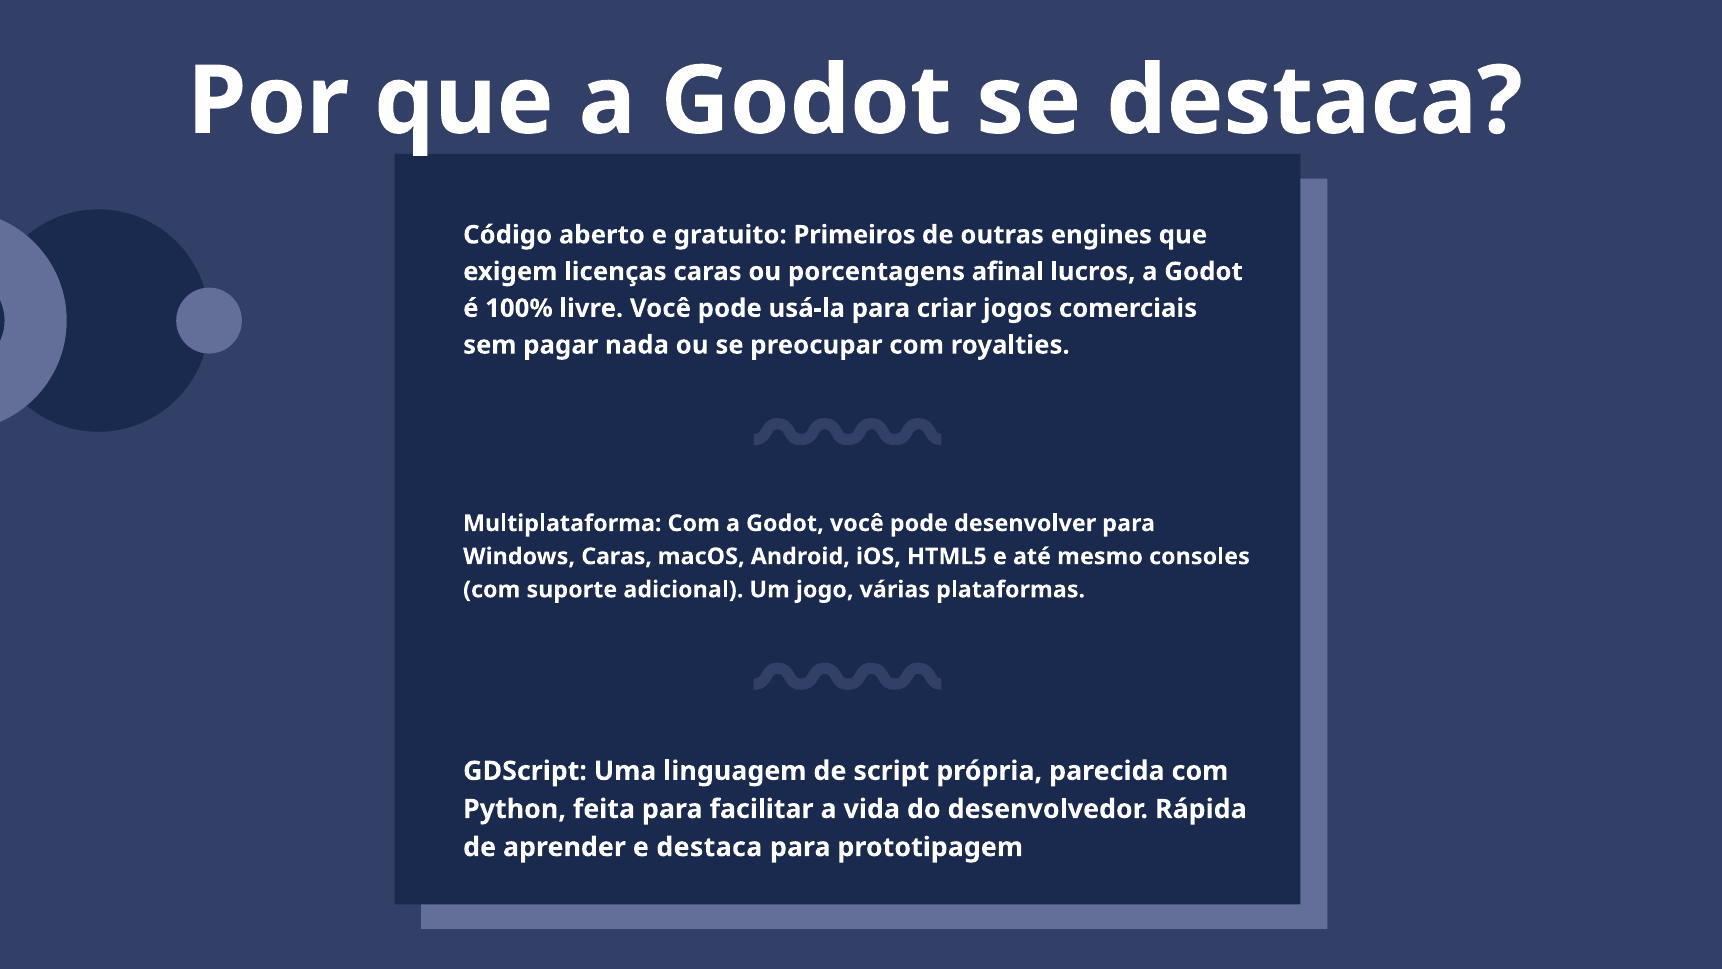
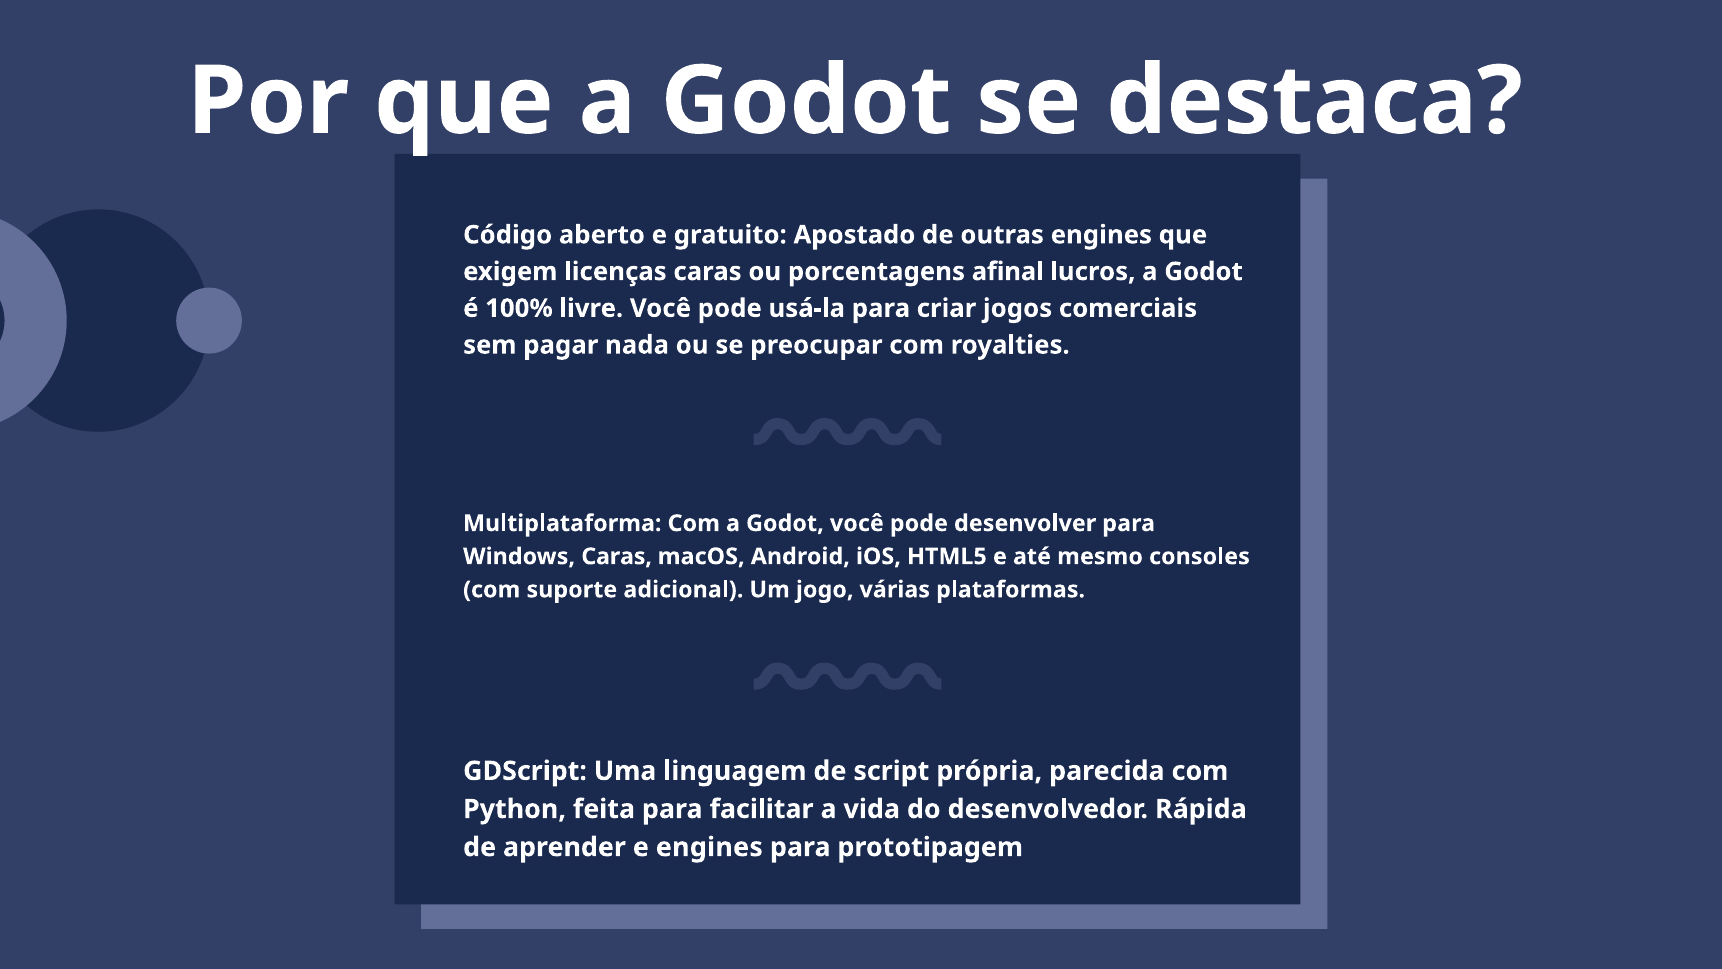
Primeiros: Primeiros -> Apostado
e destaca: destaca -> engines
